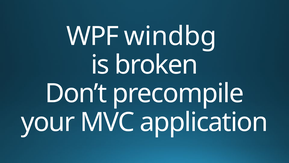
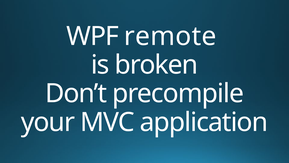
windbg: windbg -> remote
